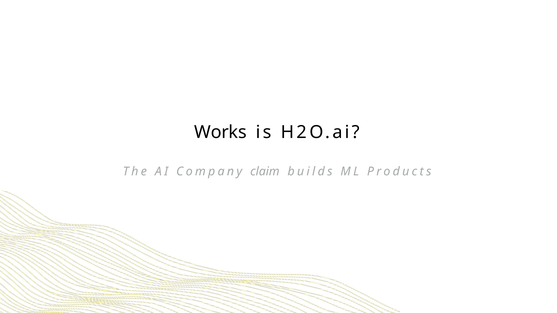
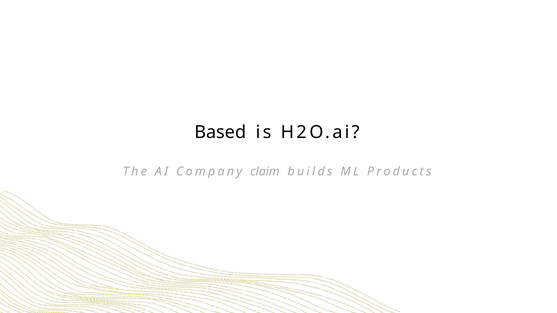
Works: Works -> Based
